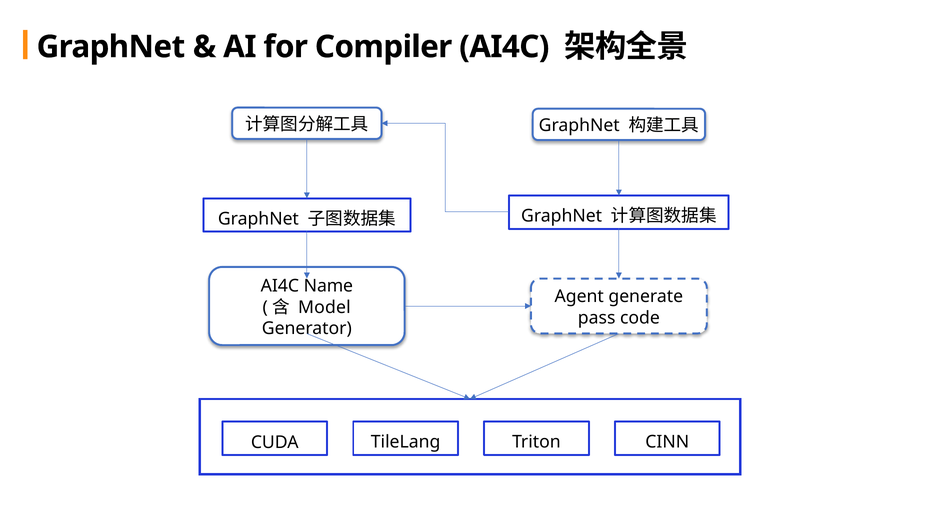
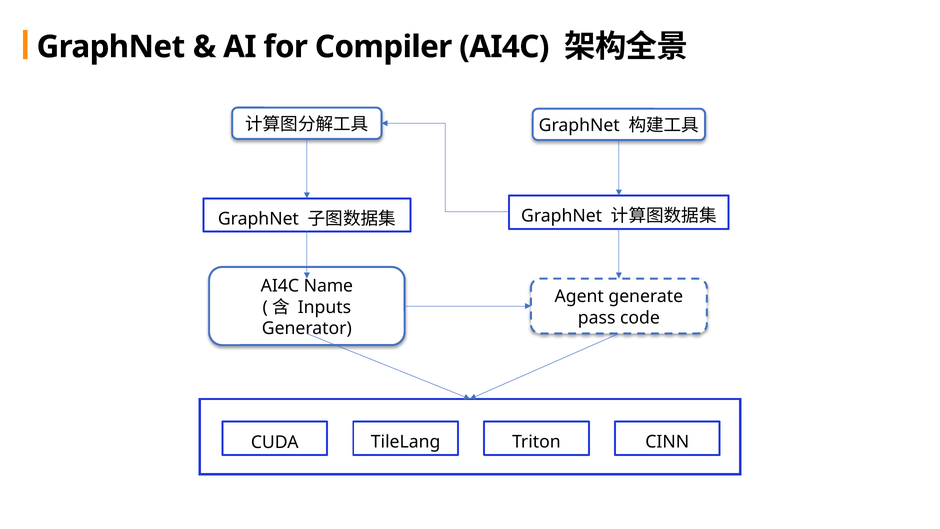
Model: Model -> Inputs
